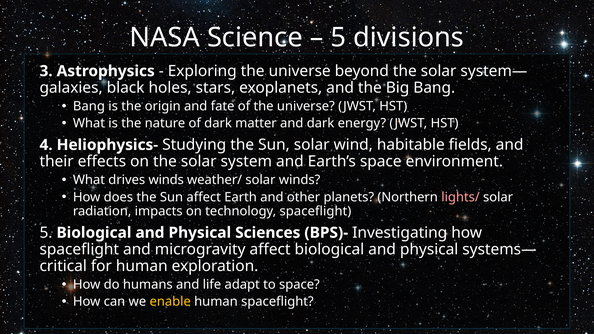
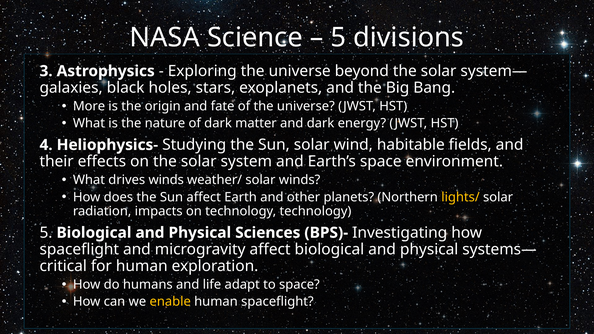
Bang at (89, 106): Bang -> More
lights/ colour: pink -> yellow
technology spaceflight: spaceflight -> technology
